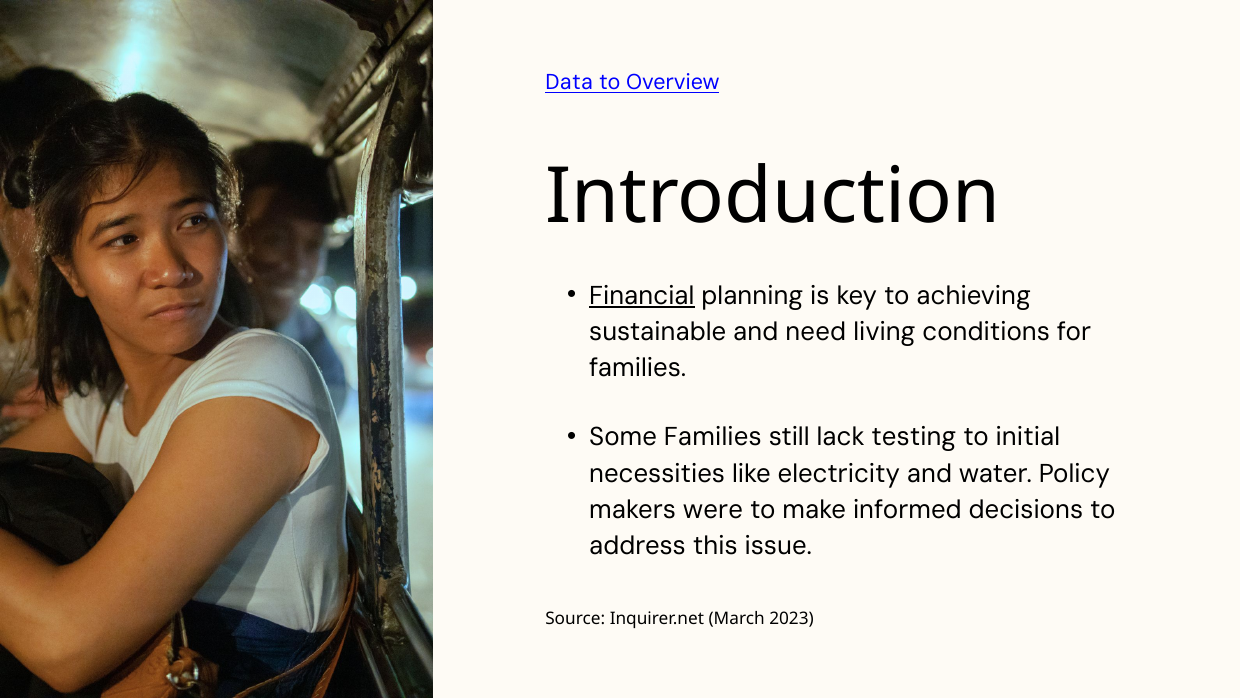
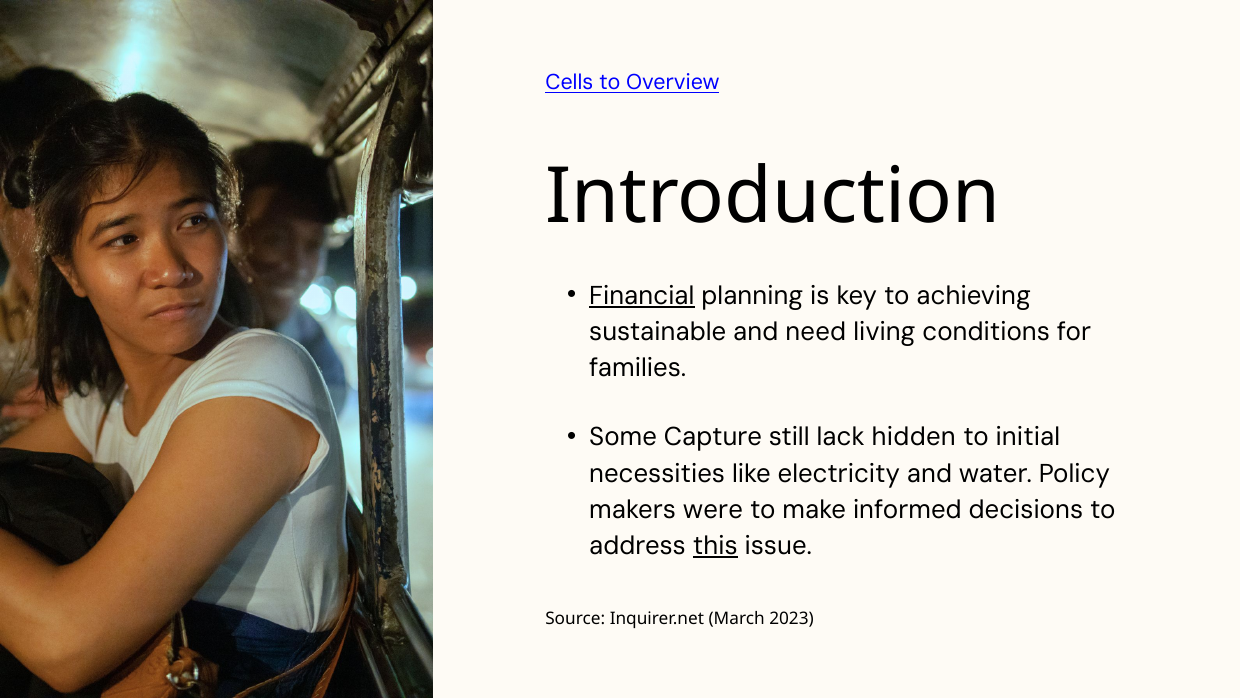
Data: Data -> Cells
Some Families: Families -> Capture
testing: testing -> hidden
this underline: none -> present
